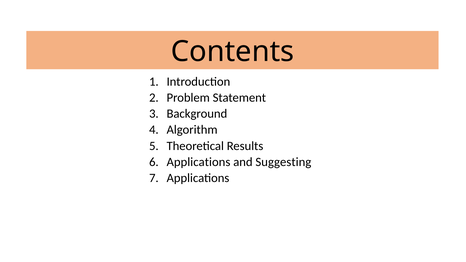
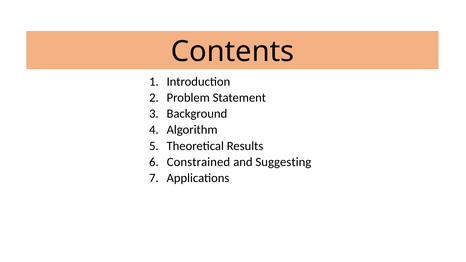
Applications at (198, 162): Applications -> Constrained
